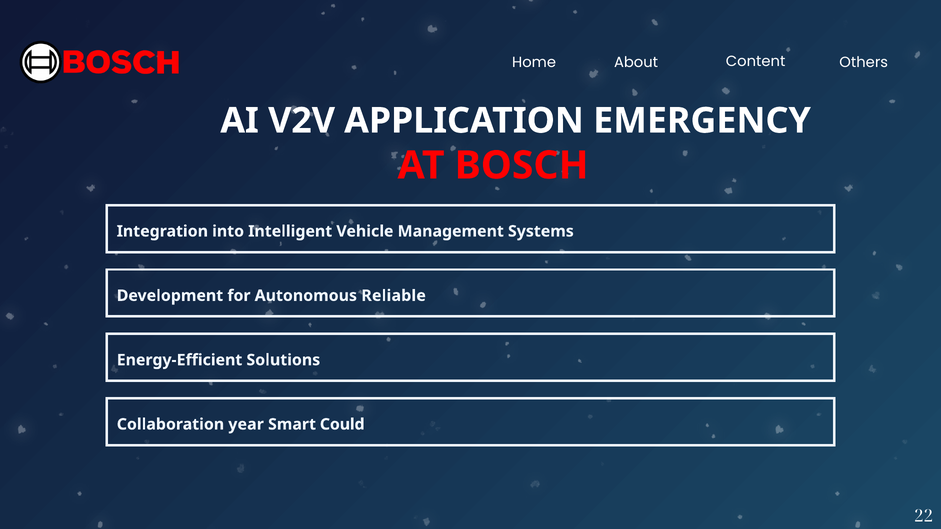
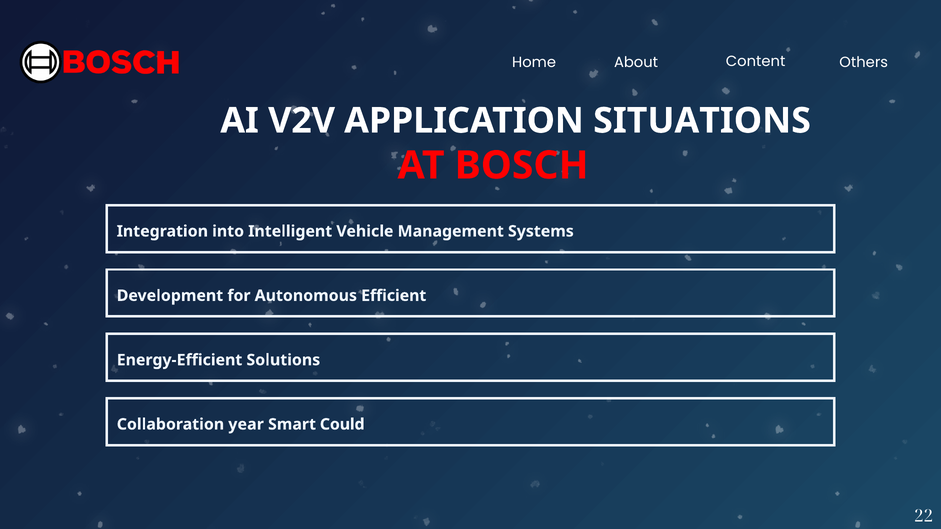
EMERGENCY: EMERGENCY -> SITUATIONS
Reliable: Reliable -> Efficient
